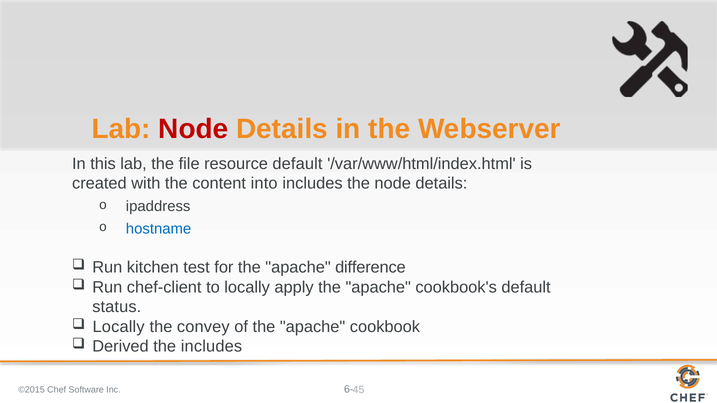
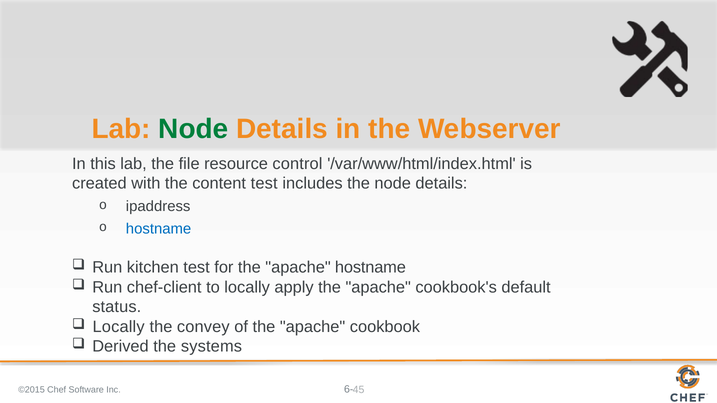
Node at (193, 129) colour: red -> green
resource default: default -> control
content into: into -> test
apache difference: difference -> hostname
the includes: includes -> systems
